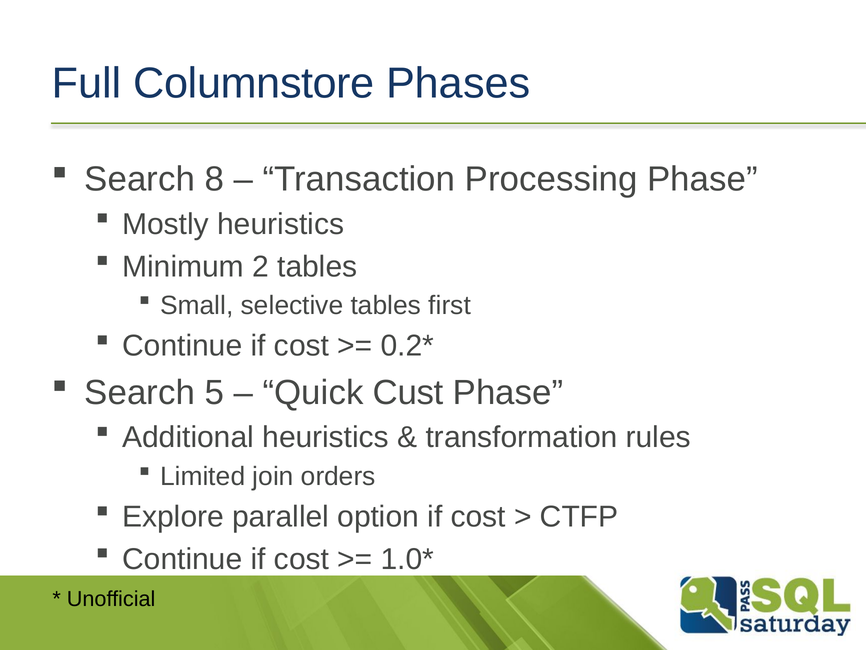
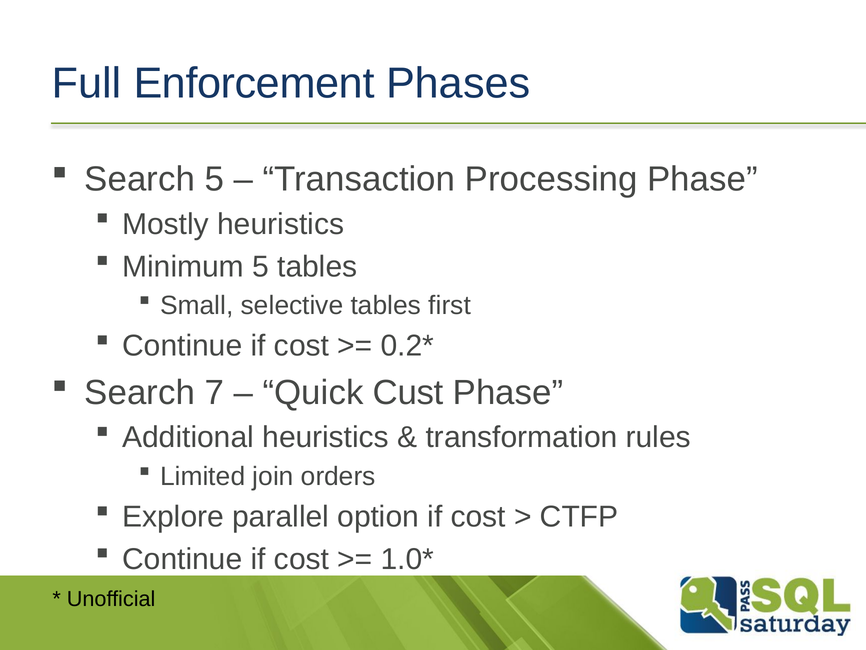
Columnstore: Columnstore -> Enforcement
Search 8: 8 -> 5
Minimum 2: 2 -> 5
5: 5 -> 7
